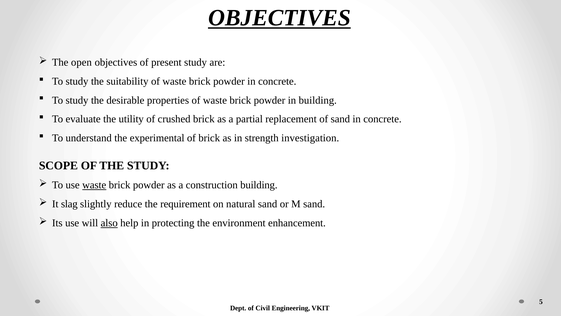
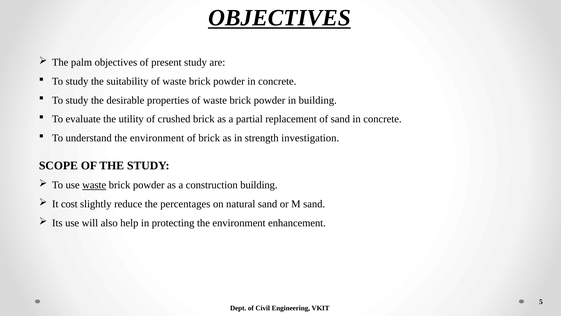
open: open -> palm
understand the experimental: experimental -> environment
slag: slag -> cost
requirement: requirement -> percentages
also underline: present -> none
